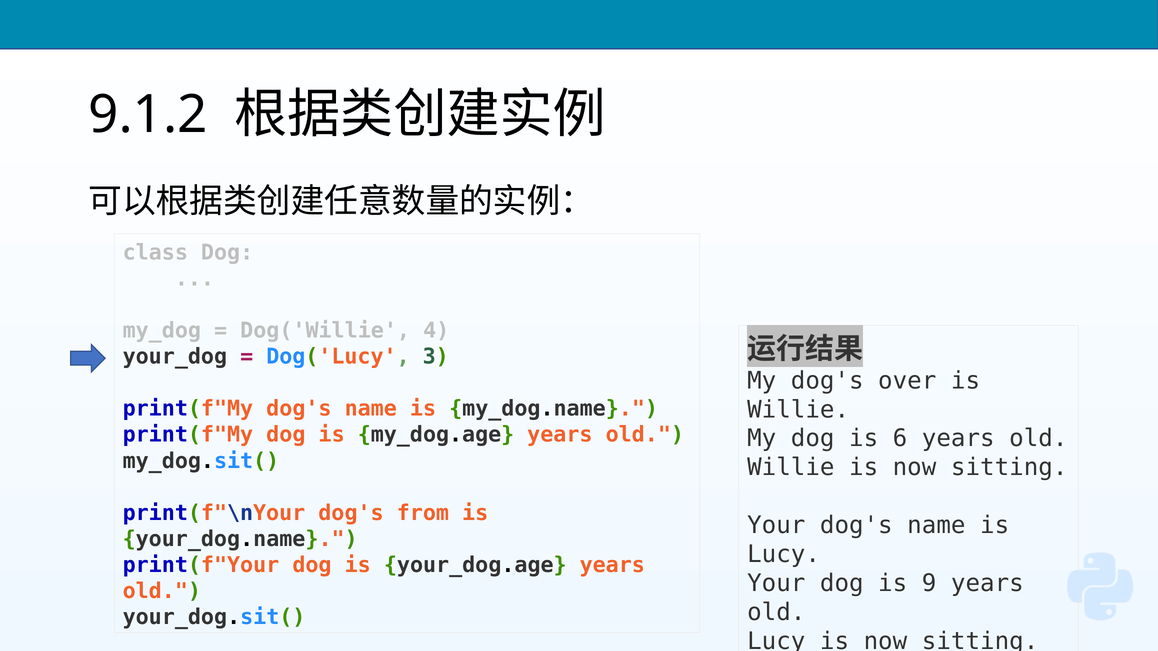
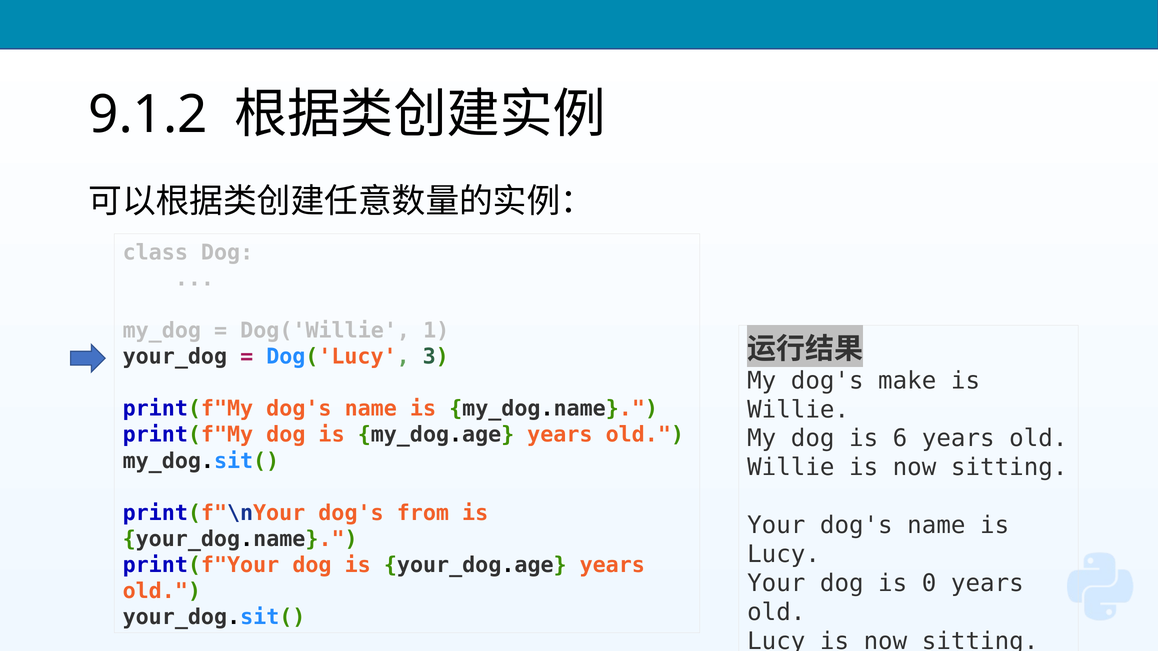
4: 4 -> 1
over: over -> make
9: 9 -> 0
